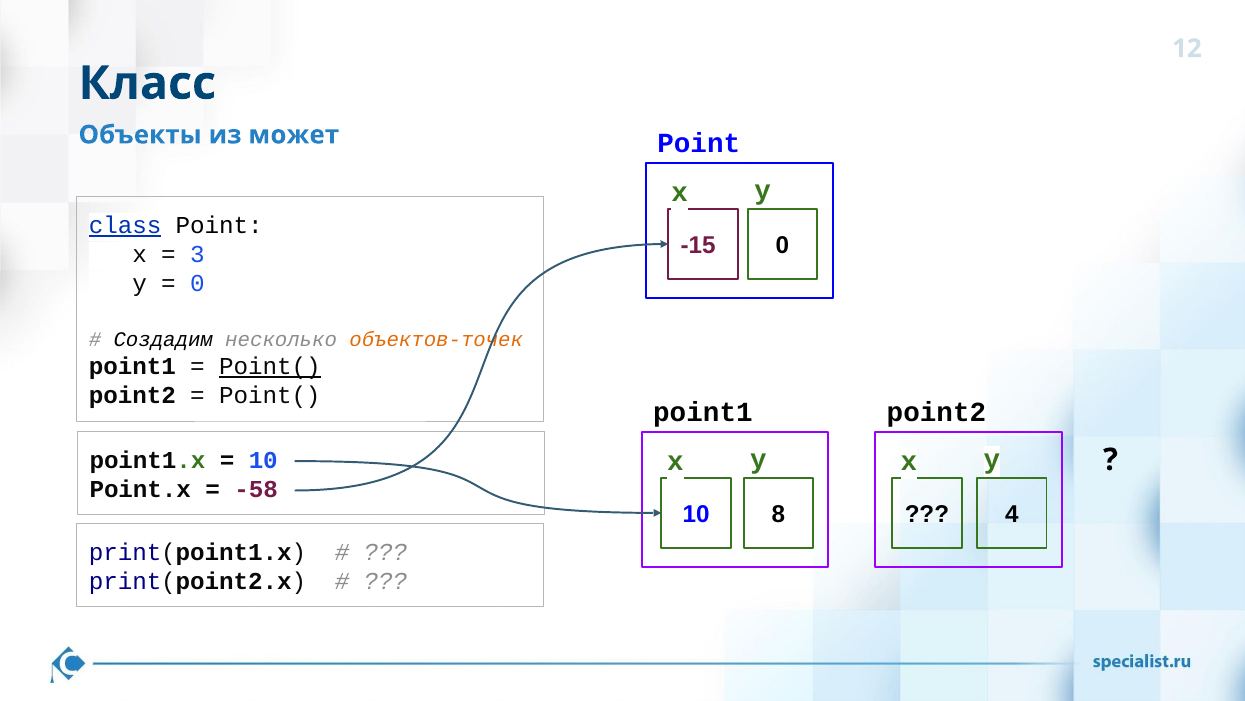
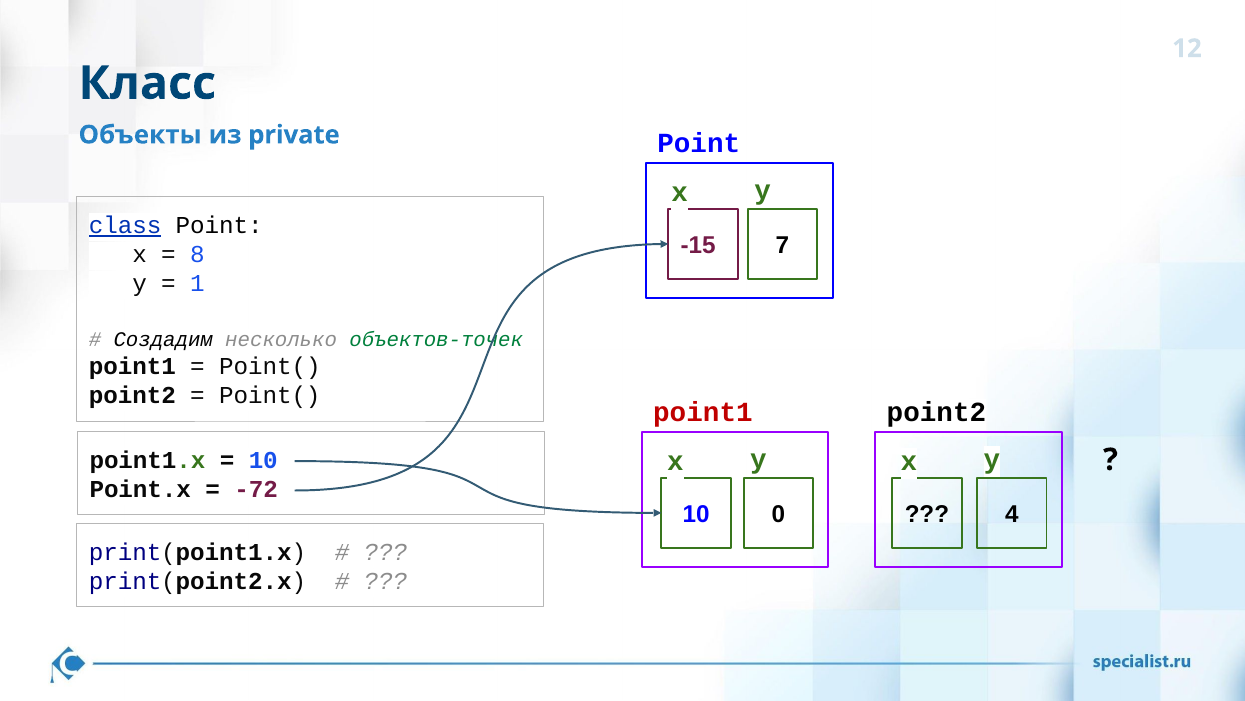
может: может -> private
-15 0: 0 -> 7
3: 3 -> 8
0 at (197, 283): 0 -> 1
объектов-точек colour: orange -> green
Point( at (270, 366) underline: present -> none
point1 at (703, 412) colour: black -> red
-58: -58 -> -72
8: 8 -> 0
